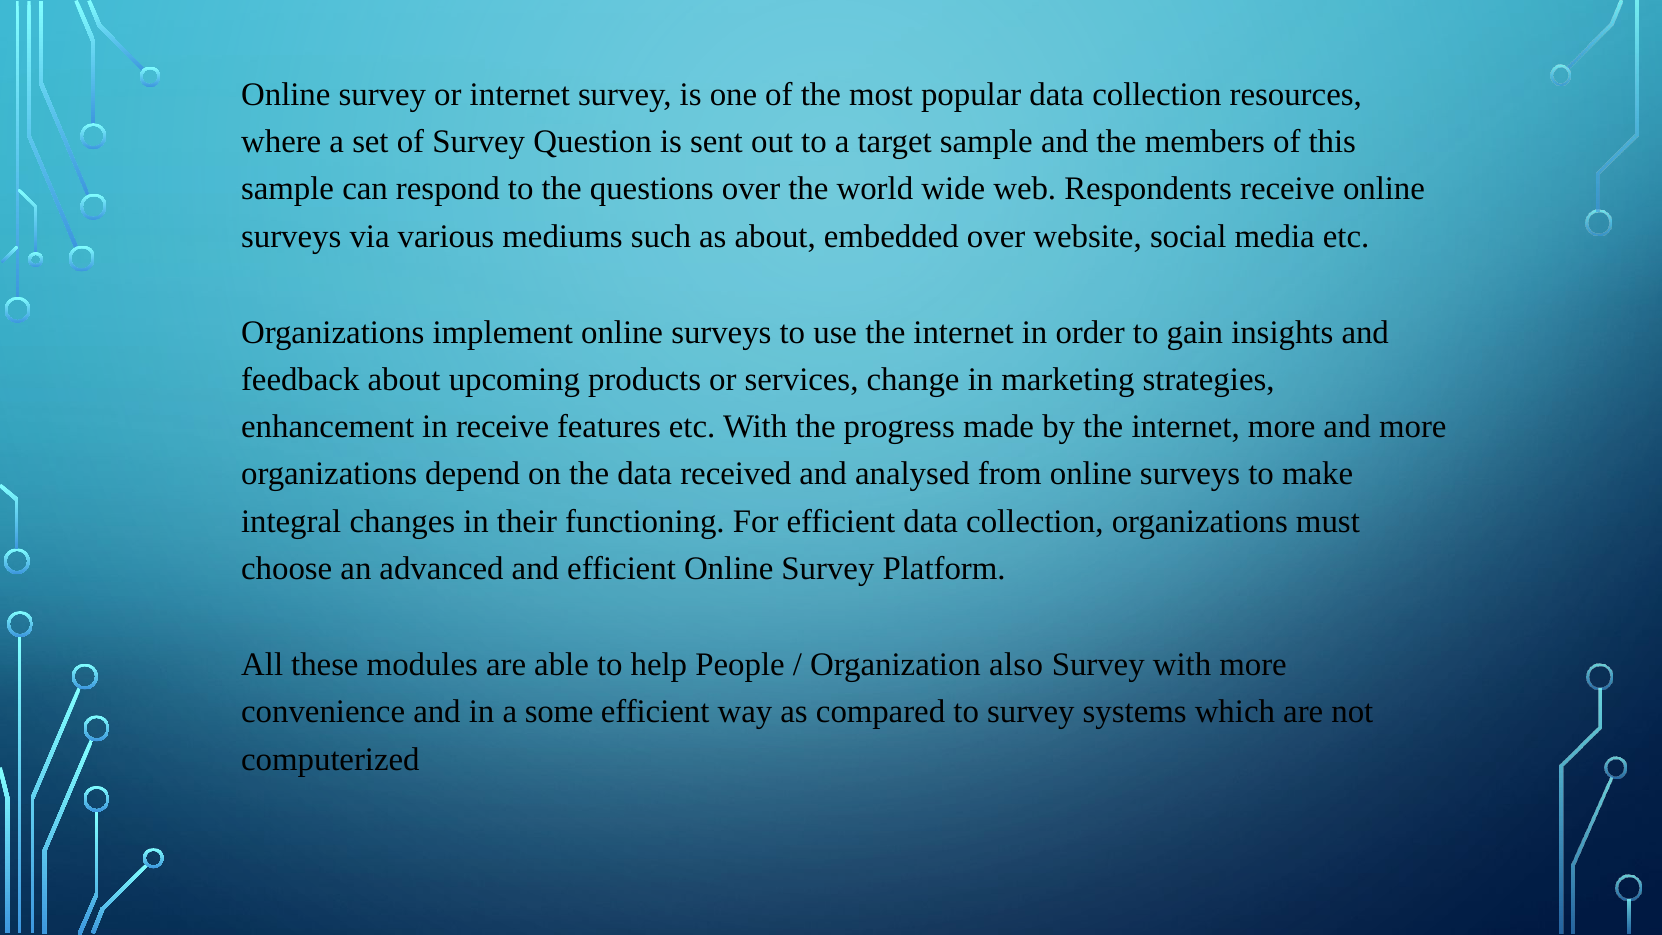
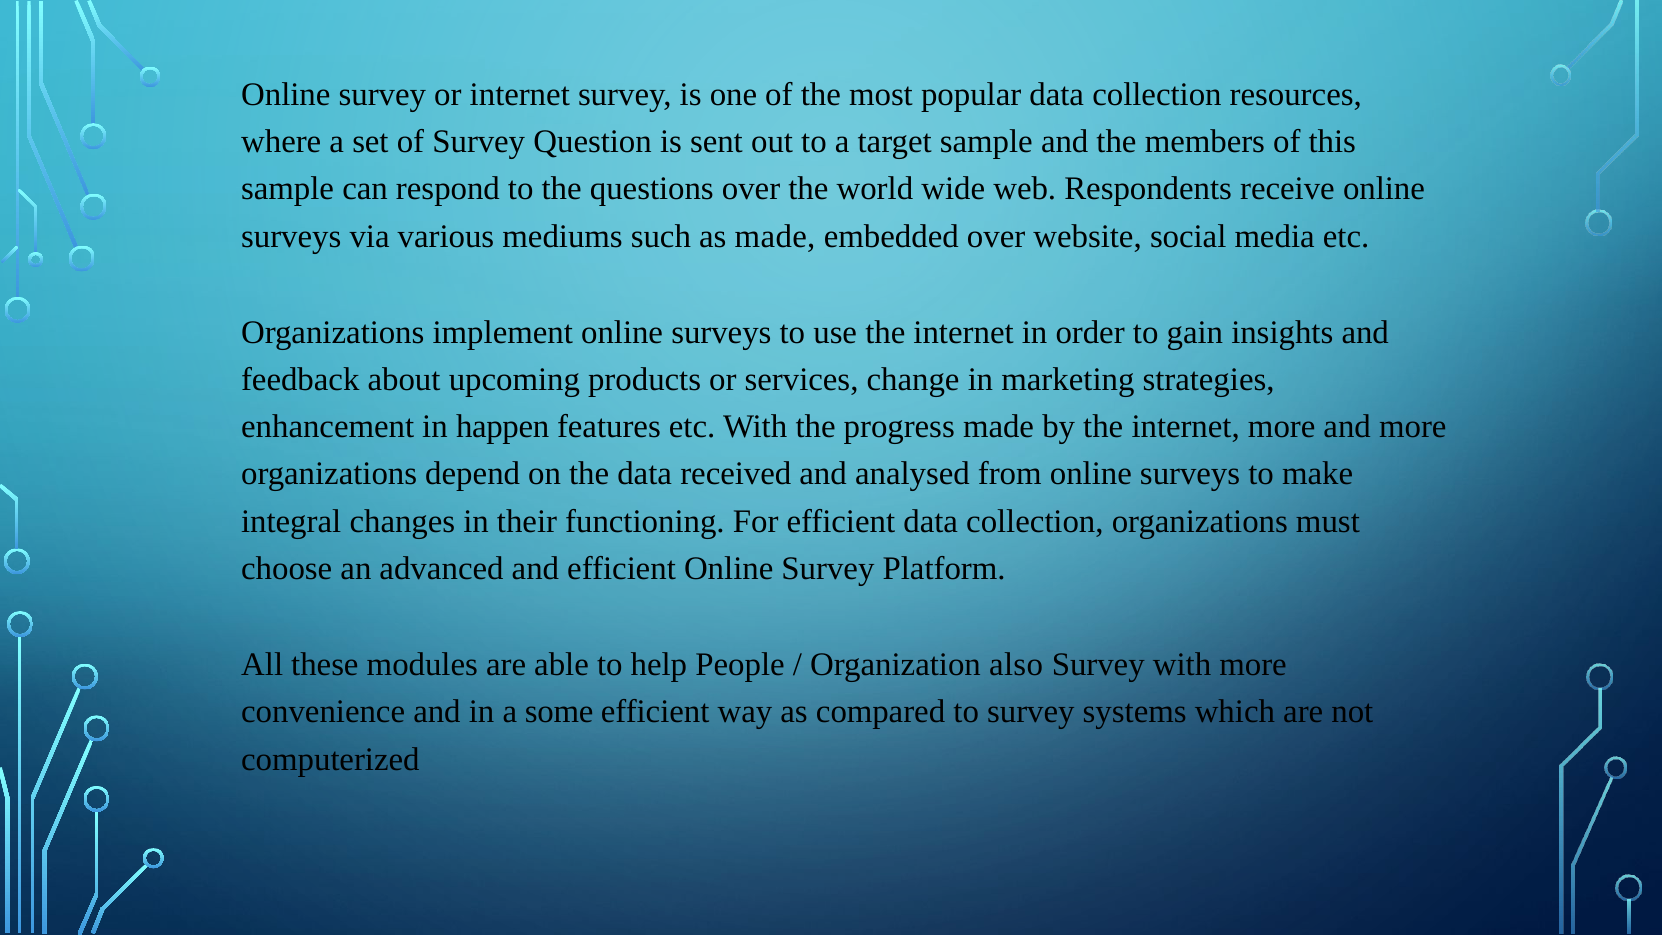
as about: about -> made
in receive: receive -> happen
